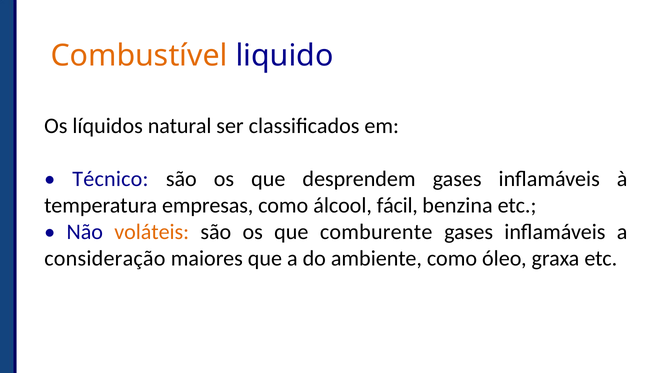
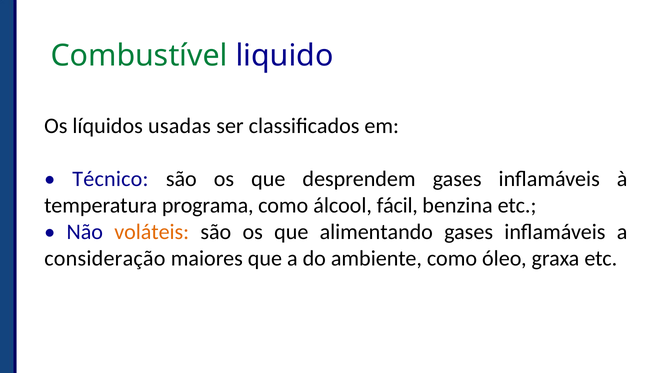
Combustível colour: orange -> green
natural: natural -> usadas
empresas: empresas -> programa
comburente: comburente -> alimentando
